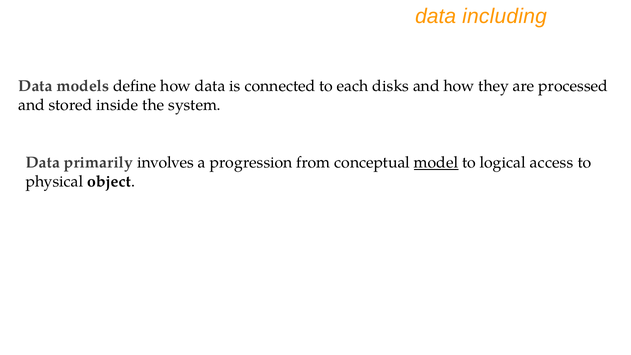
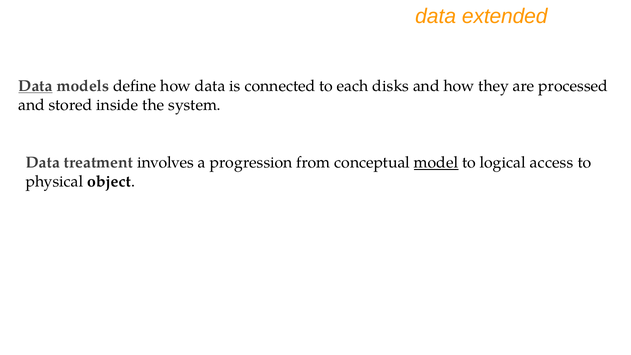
including: including -> extended
Data at (35, 86) underline: none -> present
primarily: primarily -> treatment
